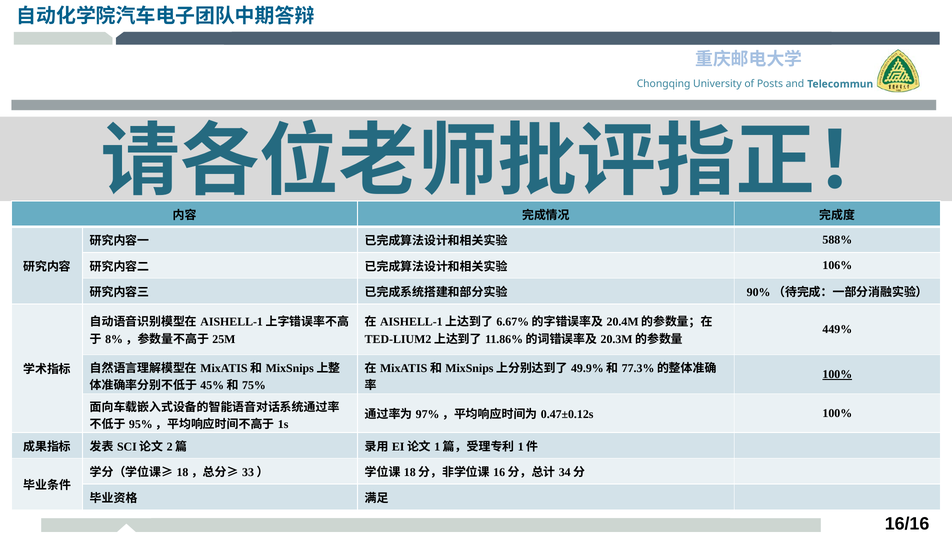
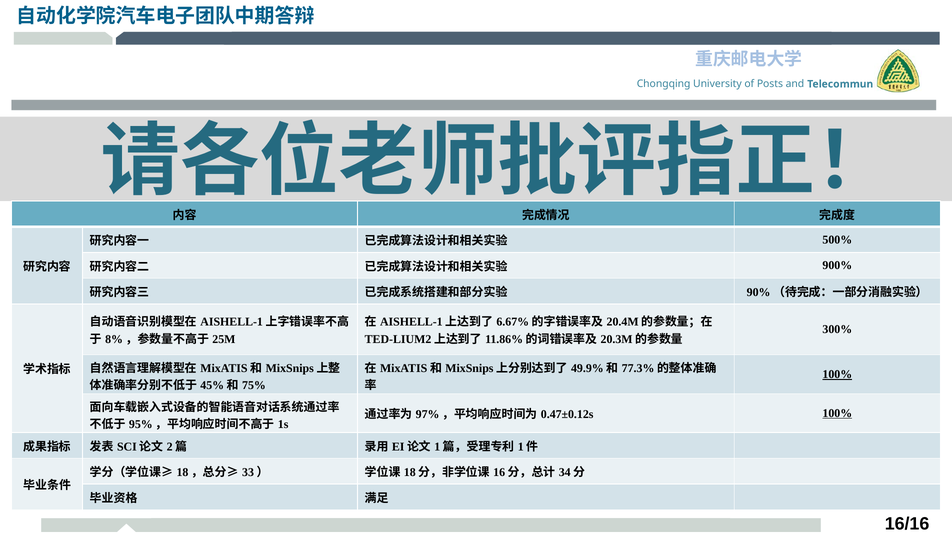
588%: 588% -> 500%
106%: 106% -> 900%
449%: 449% -> 300%
100% at (837, 413) underline: none -> present
